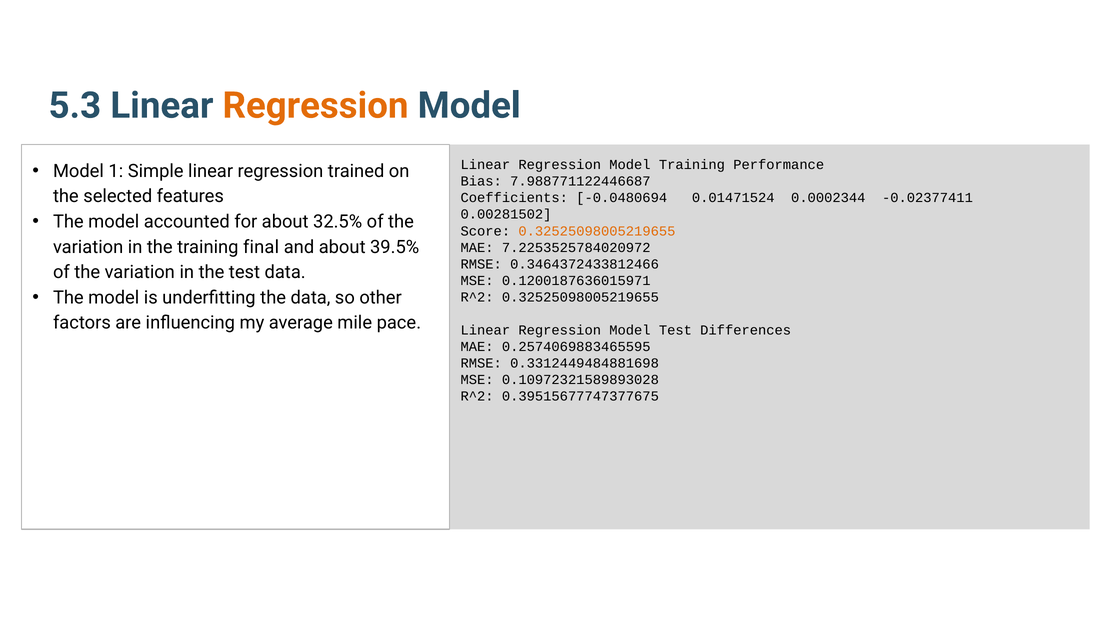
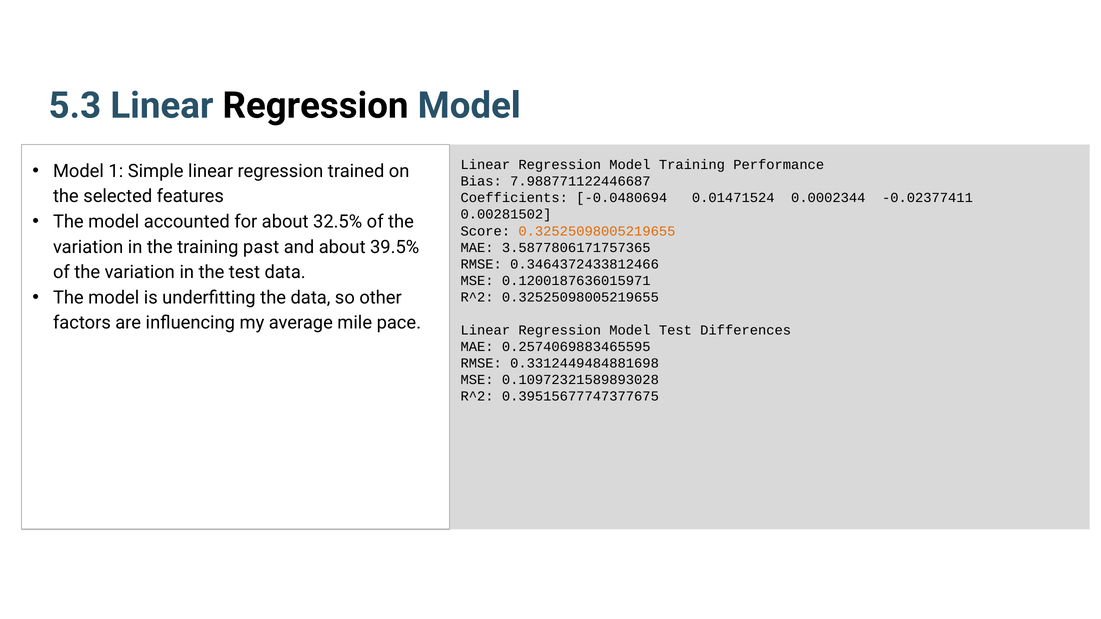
Regression at (315, 106) colour: orange -> black
final: final -> past
7.2253525784020972: 7.2253525784020972 -> 3.5877806171757365
